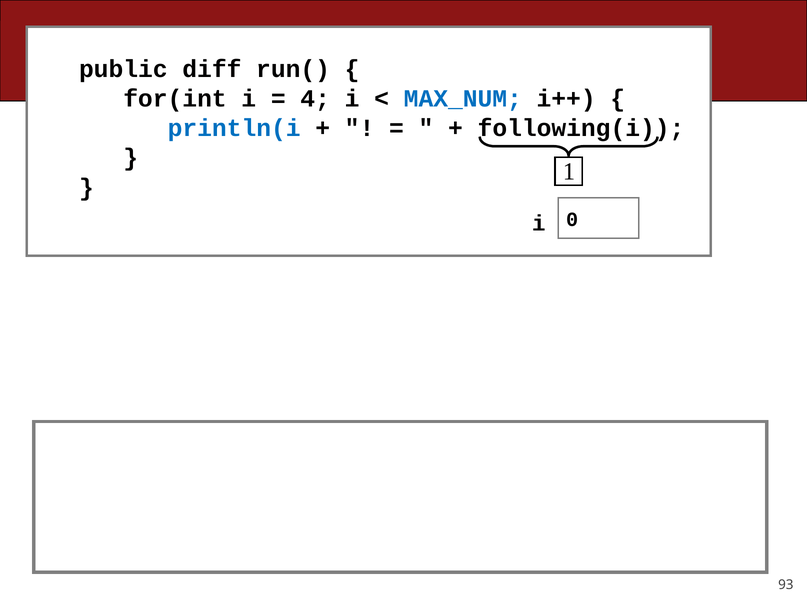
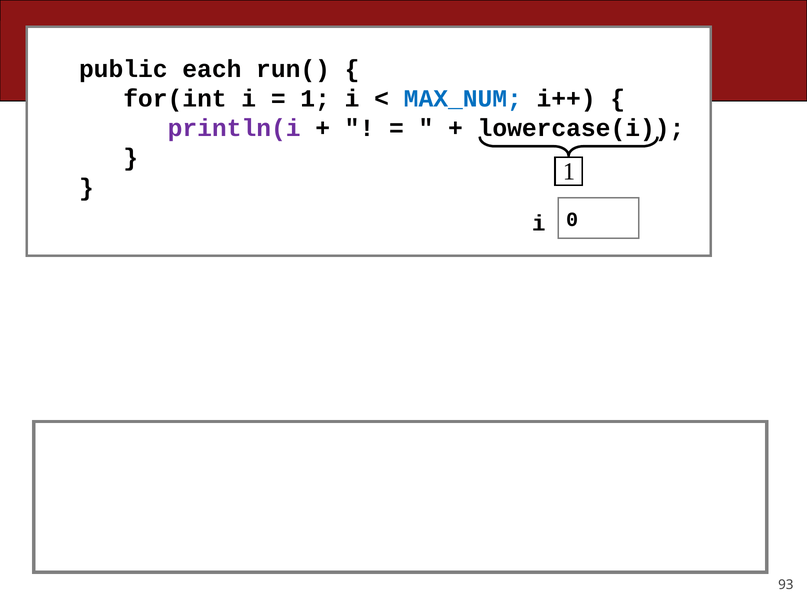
diff: diff -> each
4 at (315, 98): 4 -> 1
println(i colour: blue -> purple
following(i: following(i -> lowercase(i
